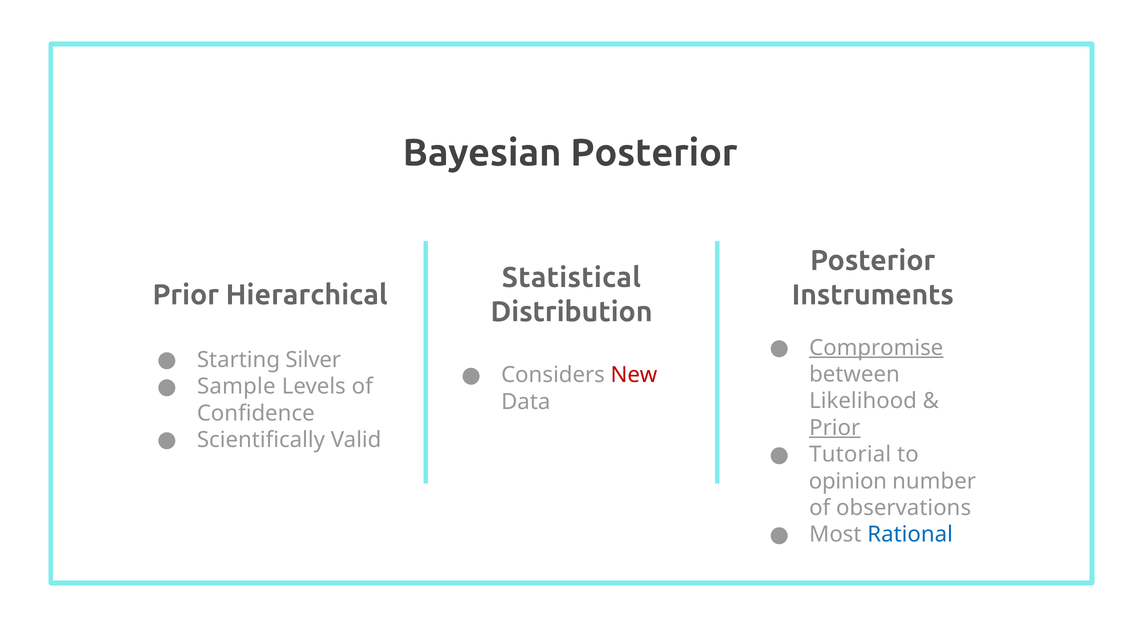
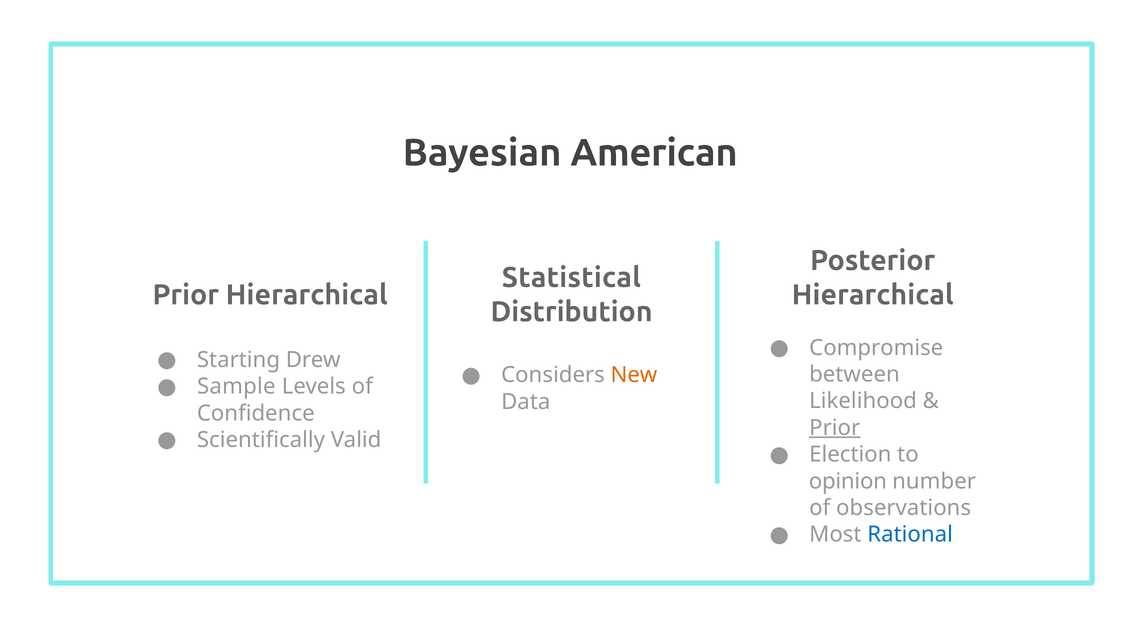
Bayesian Posterior: Posterior -> American
Instruments at (873, 295): Instruments -> Hierarchical
Compromise underline: present -> none
Silver: Silver -> Drew
New colour: red -> orange
Tutorial: Tutorial -> Election
